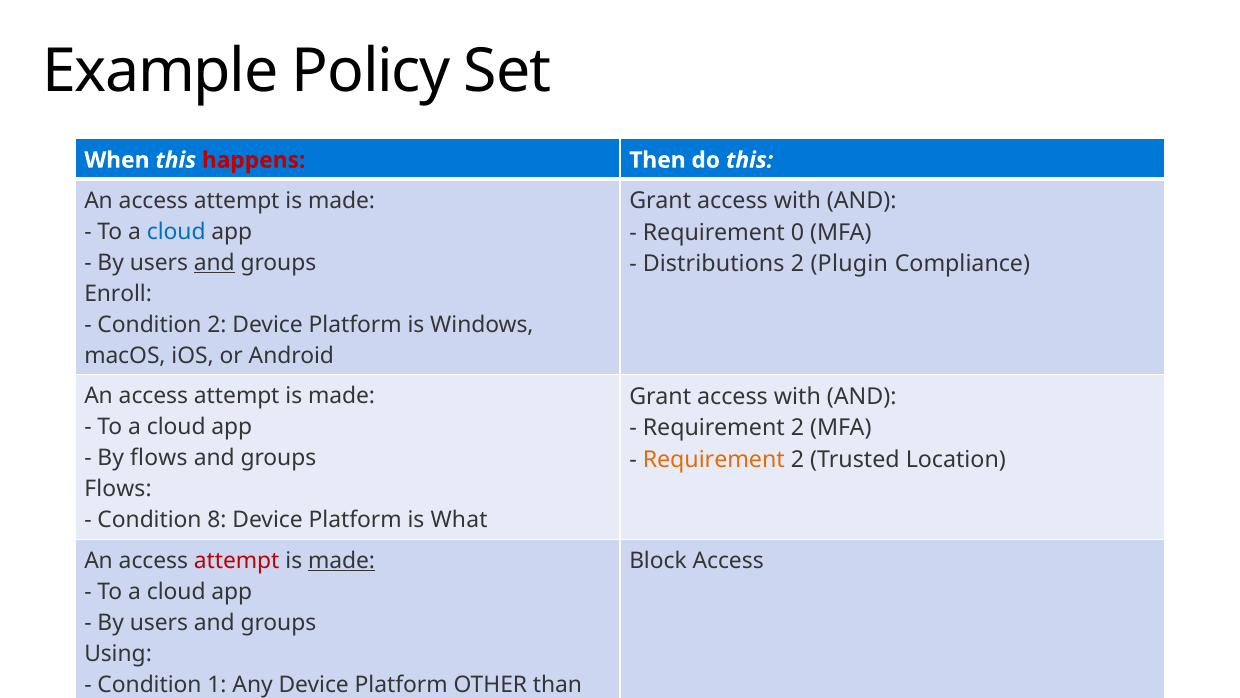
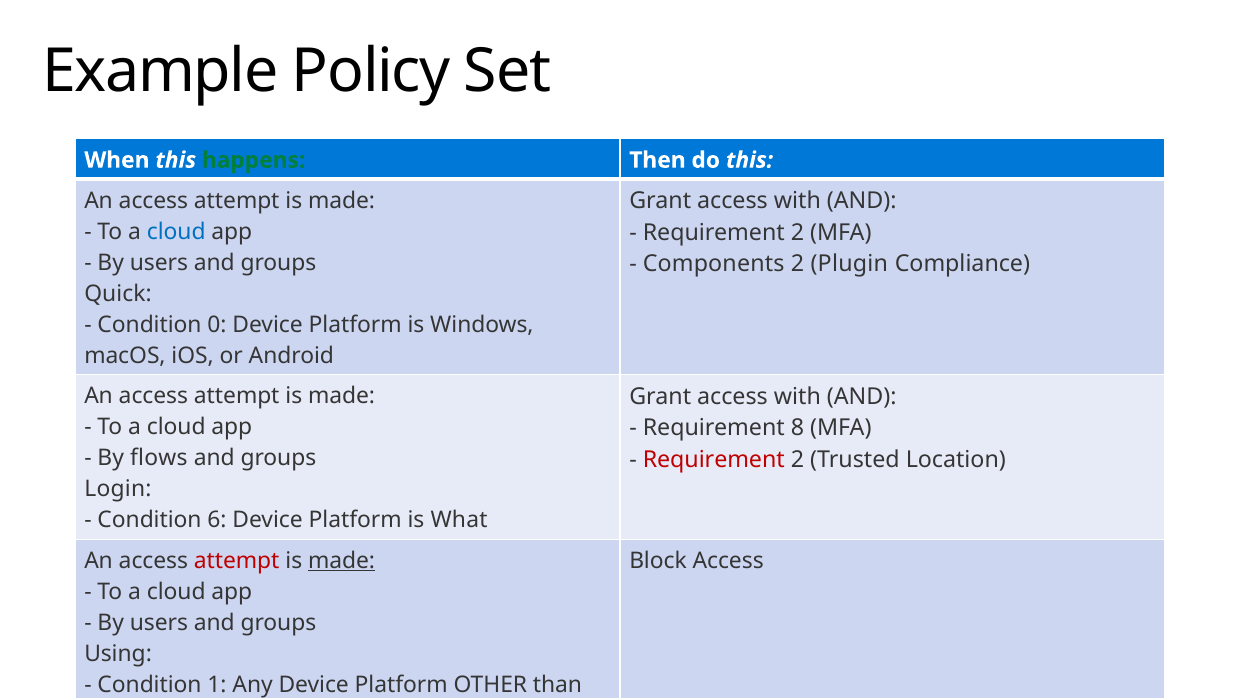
happens colour: red -> green
0 at (797, 232): 0 -> 2
and at (214, 262) underline: present -> none
Distributions: Distributions -> Components
Enroll: Enroll -> Quick
Condition 2: 2 -> 0
2 at (797, 428): 2 -> 8
Requirement at (714, 459) colour: orange -> red
Flows at (118, 489): Flows -> Login
8: 8 -> 6
